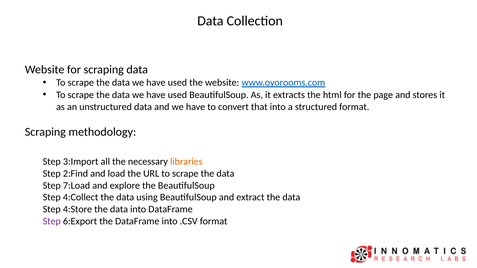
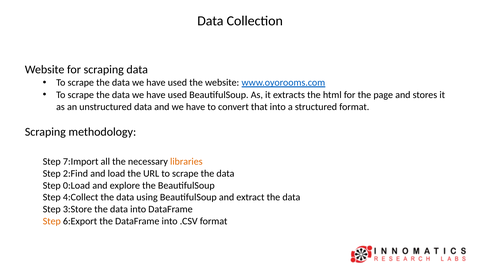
3:Import: 3:Import -> 7:Import
7:Load: 7:Load -> 0:Load
4:Store: 4:Store -> 3:Store
Step at (52, 221) colour: purple -> orange
